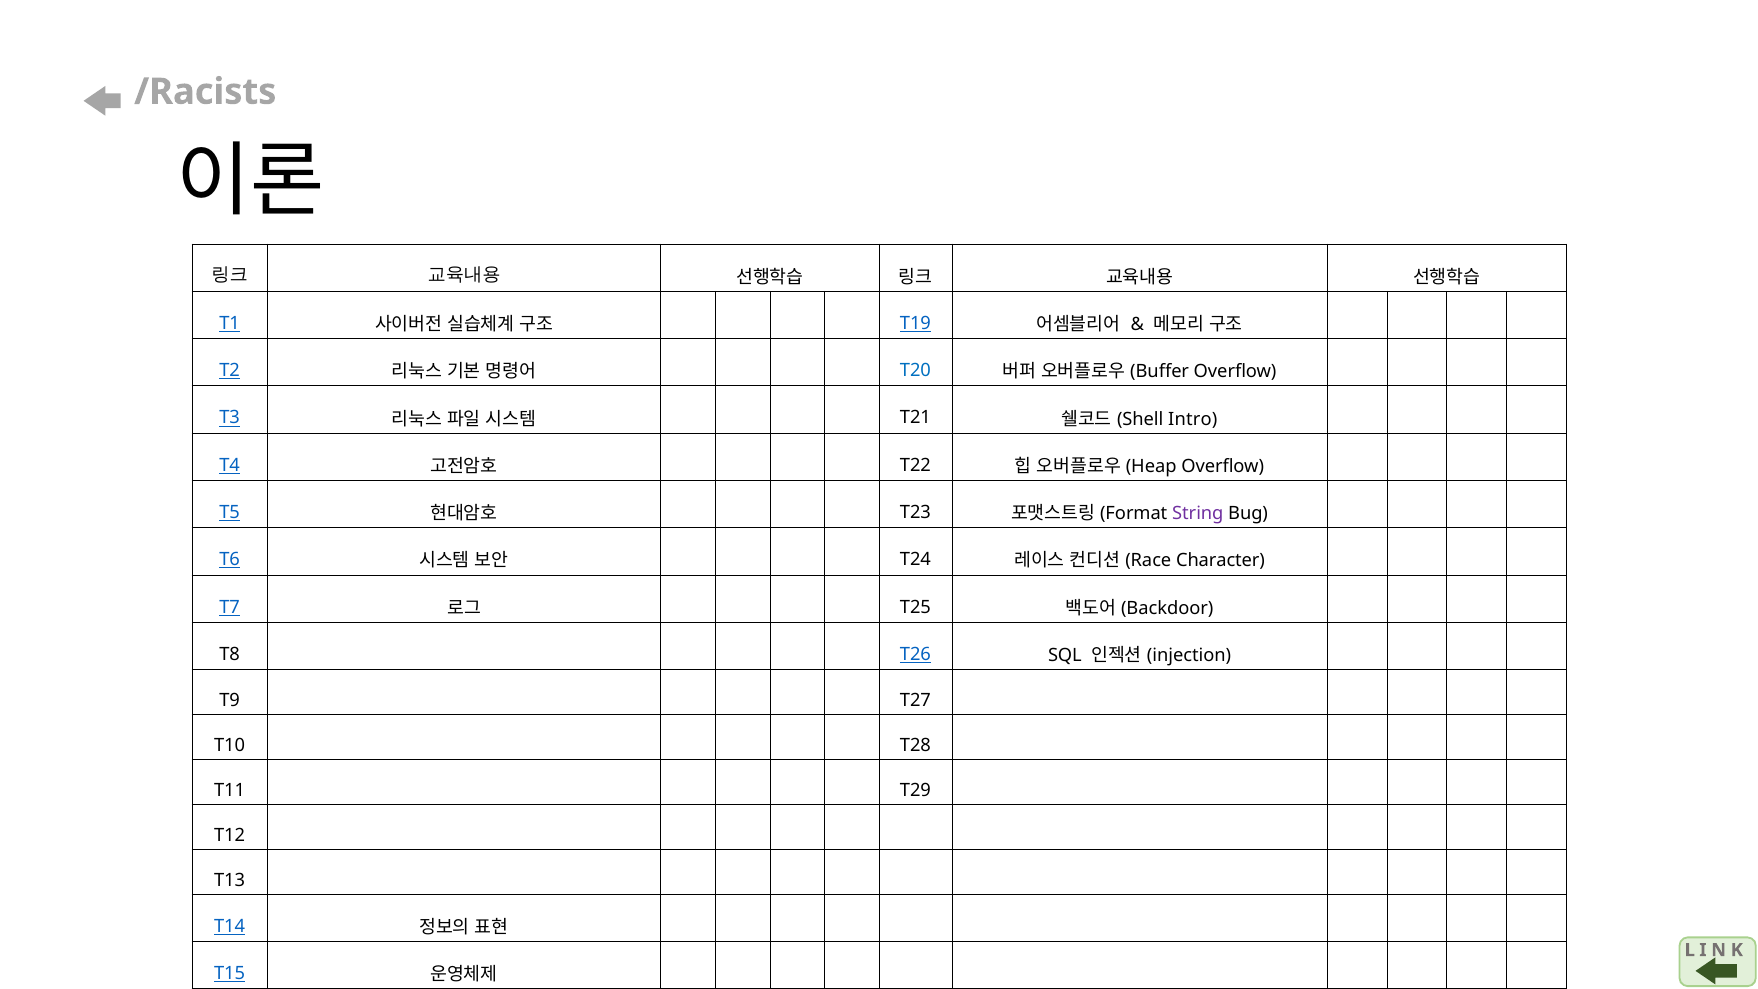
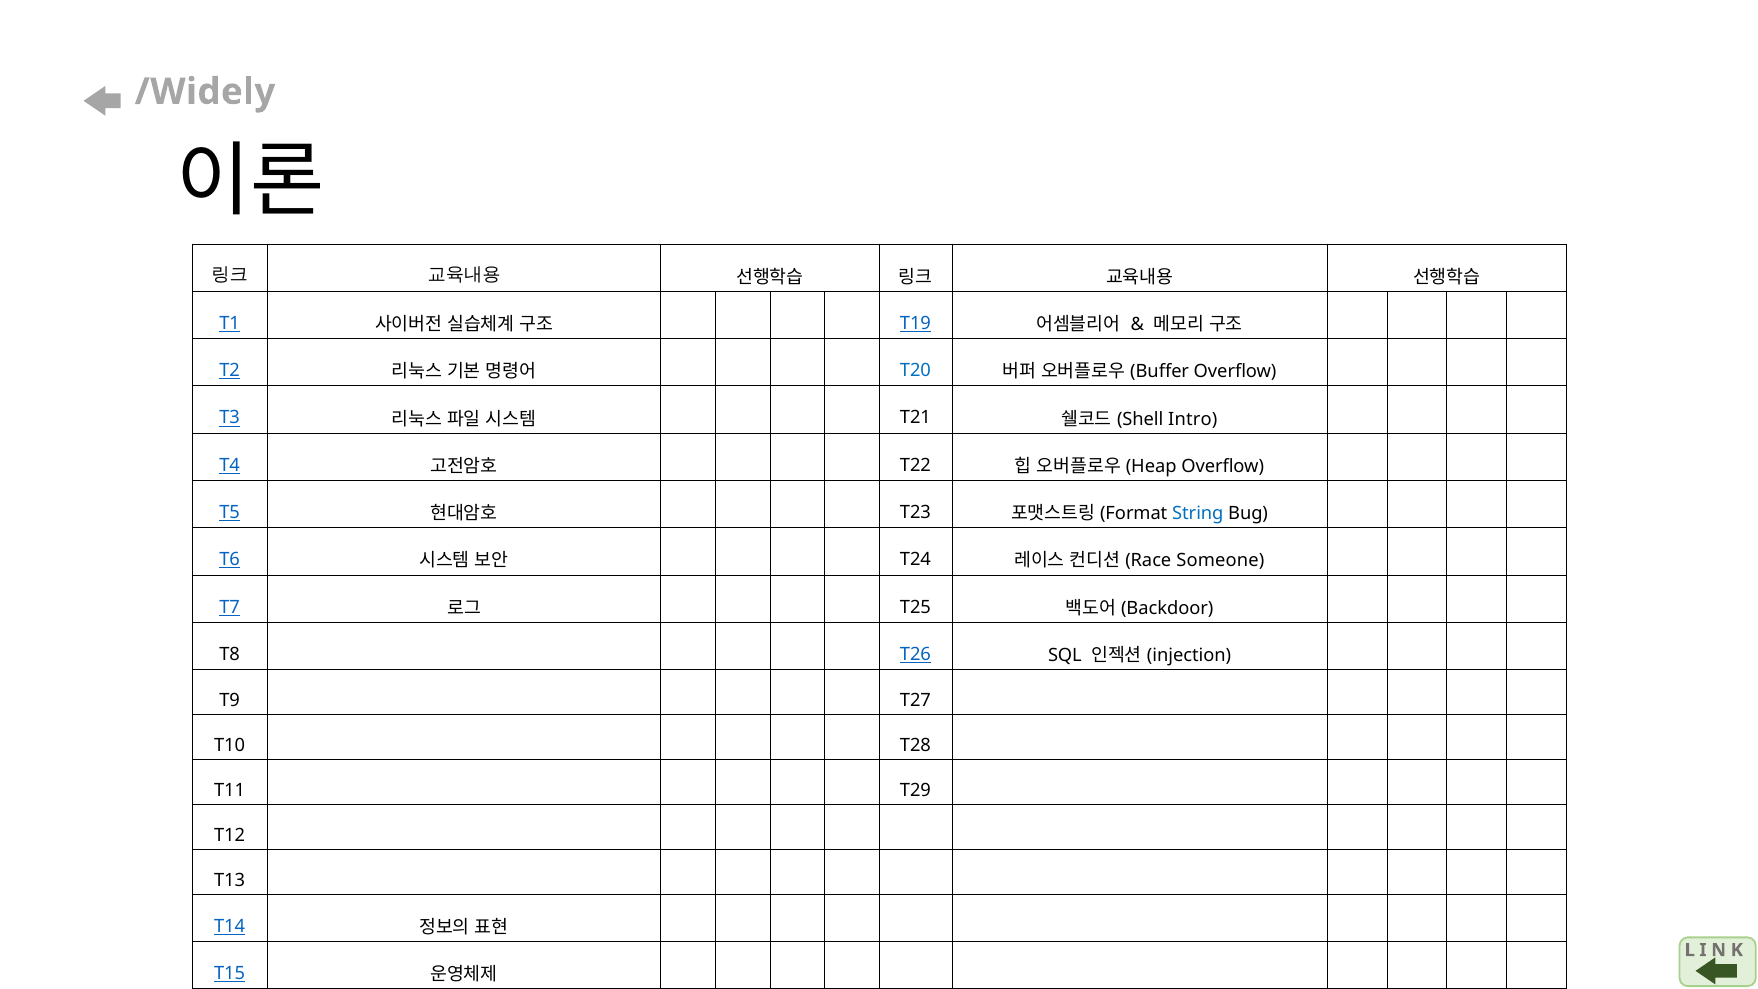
/Racists: /Racists -> /Widely
String colour: purple -> blue
Character: Character -> Someone
